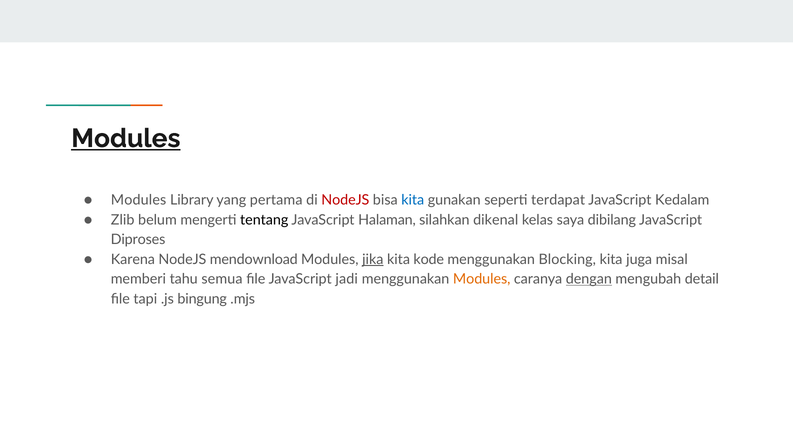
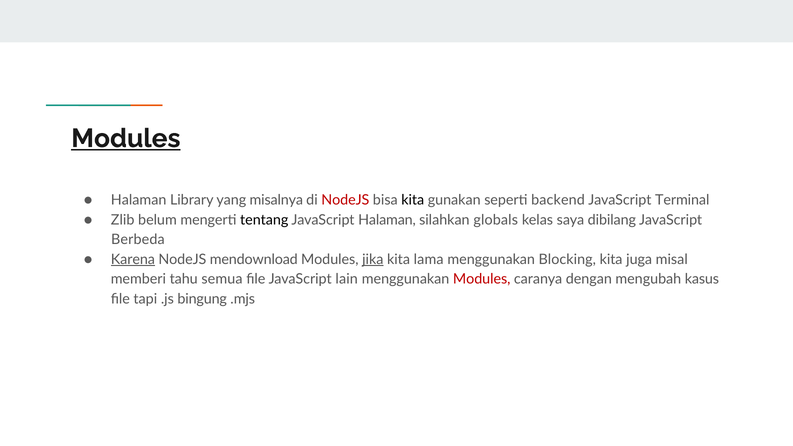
Modules at (139, 200): Modules -> Halaman
pertama: pertama -> misalnya
kita at (413, 200) colour: blue -> black
terdapat: terdapat -> backend
Kedalam: Kedalam -> Terminal
dikenal: dikenal -> globals
Diproses: Diproses -> Berbeda
Karena underline: none -> present
kode: kode -> lama
jadi: jadi -> lain
Modules at (482, 279) colour: orange -> red
dengan underline: present -> none
detail: detail -> kasus
